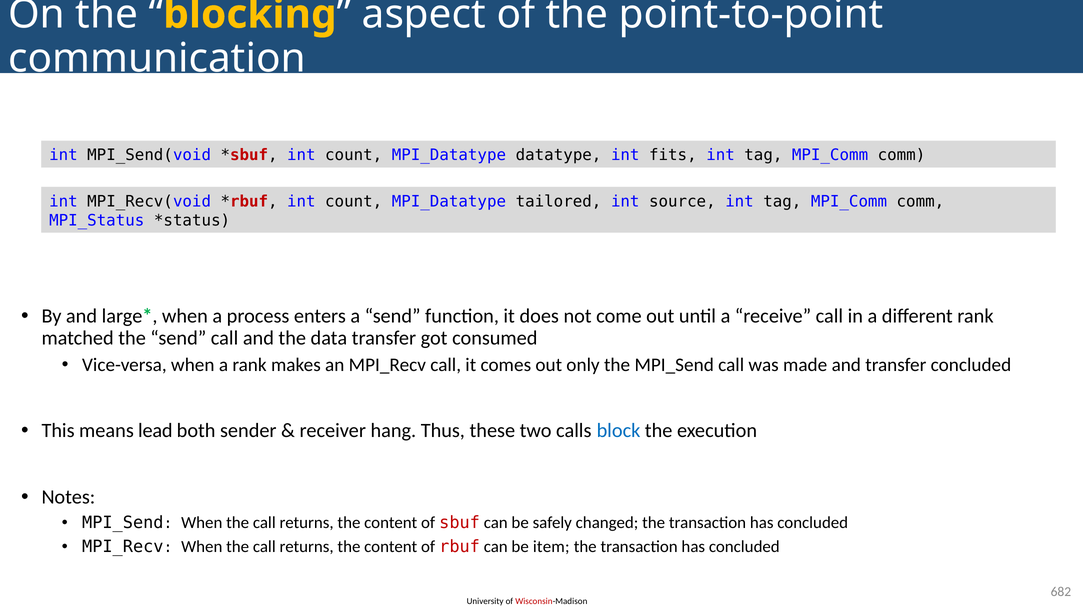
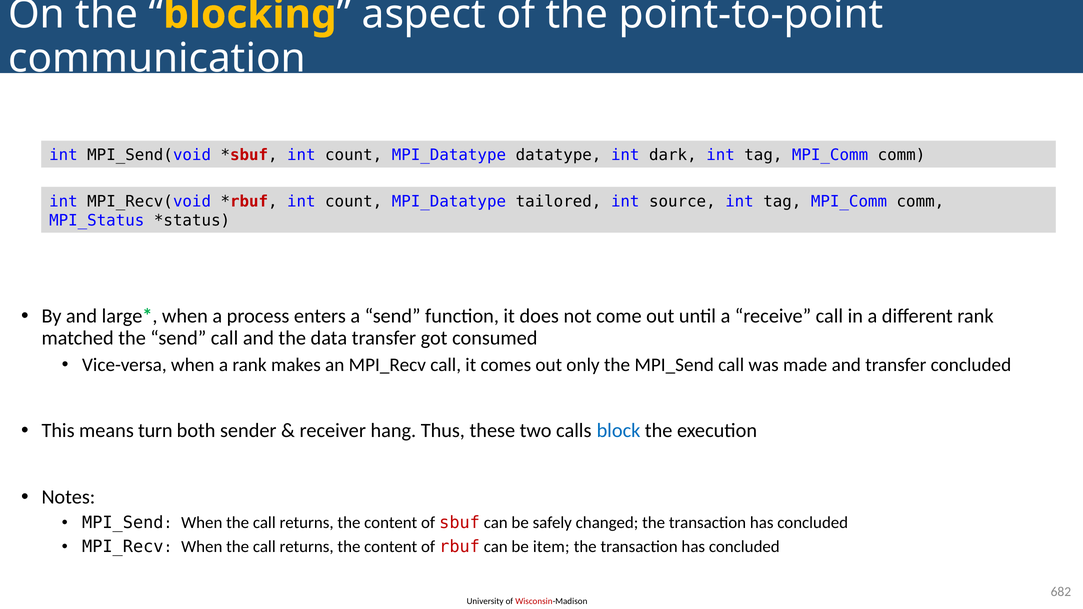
fits: fits -> dark
lead: lead -> turn
